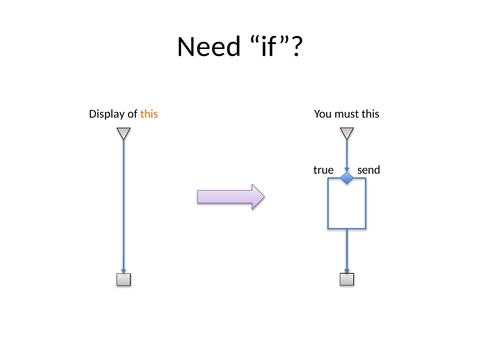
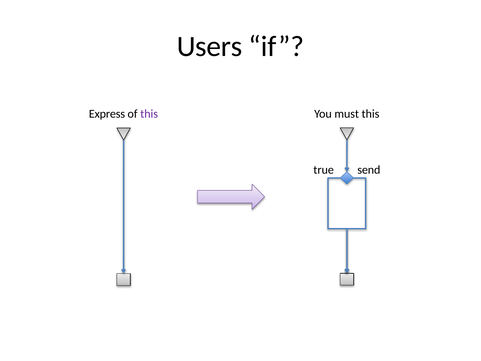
Need: Need -> Users
Display: Display -> Express
this at (149, 114) colour: orange -> purple
